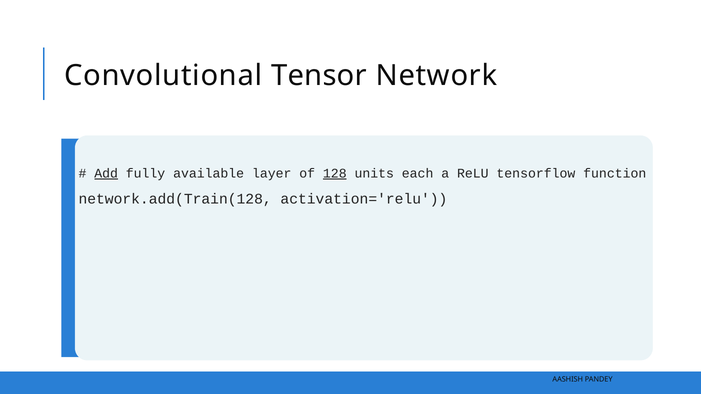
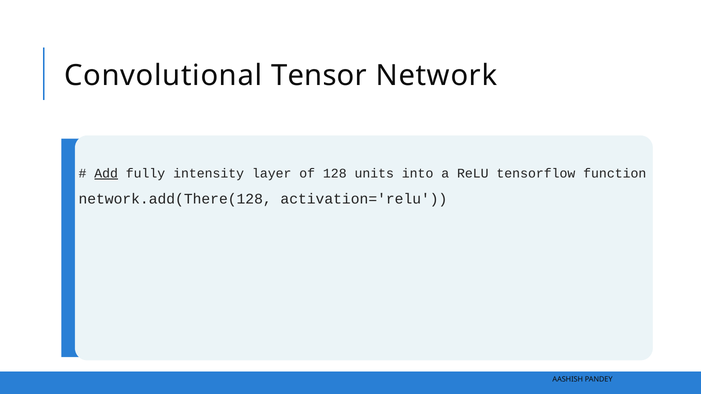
available: available -> intensity
128 underline: present -> none
each: each -> into
network.add(Train(128: network.add(Train(128 -> network.add(There(128
